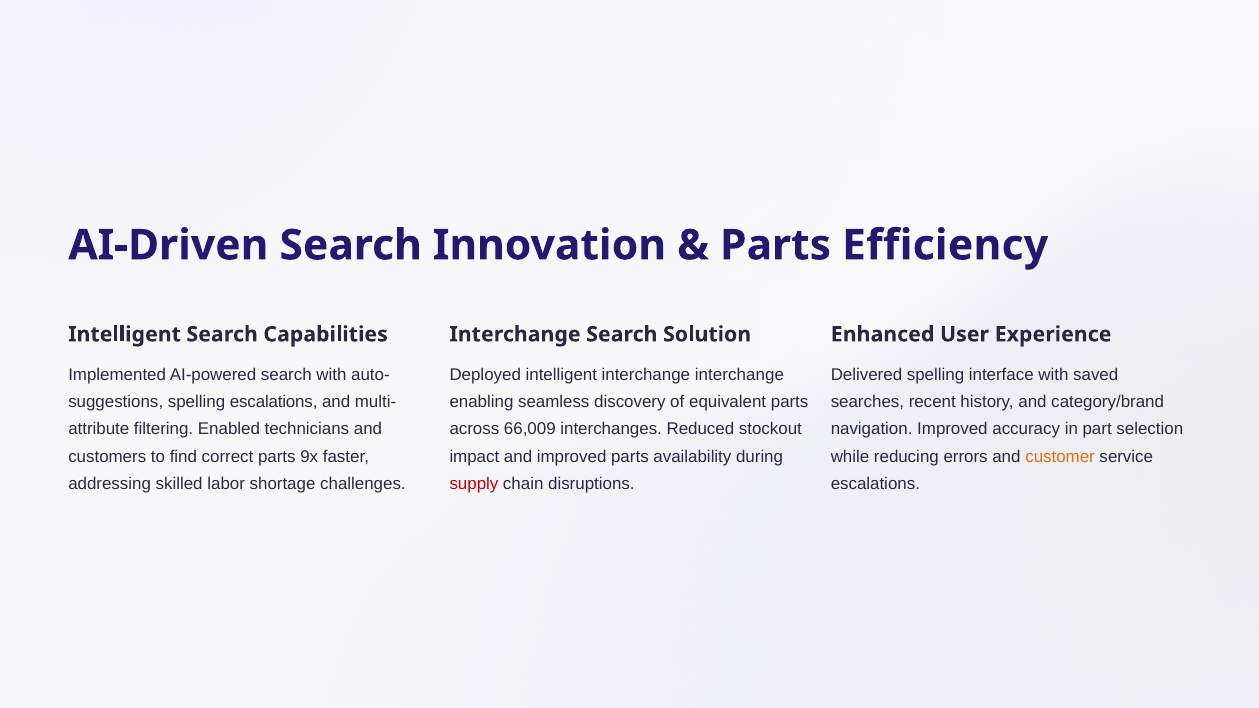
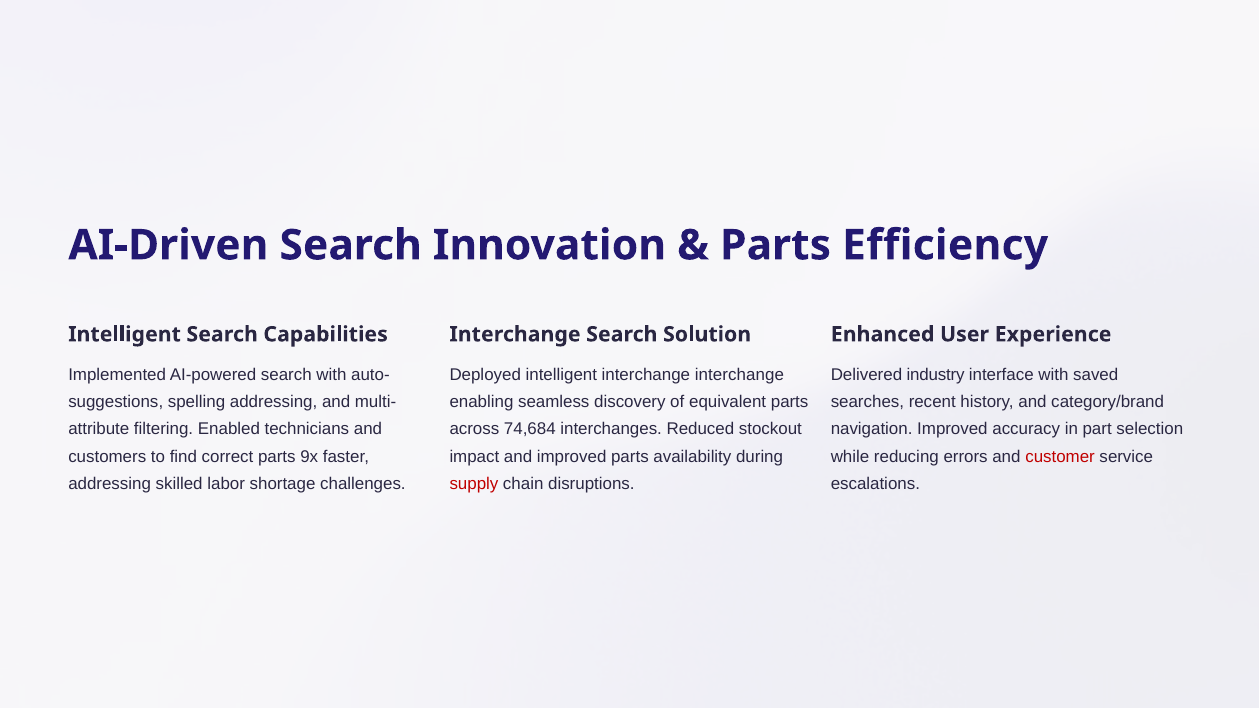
Delivered spelling: spelling -> industry
spelling escalations: escalations -> addressing
66,009: 66,009 -> 74,684
customer colour: orange -> red
